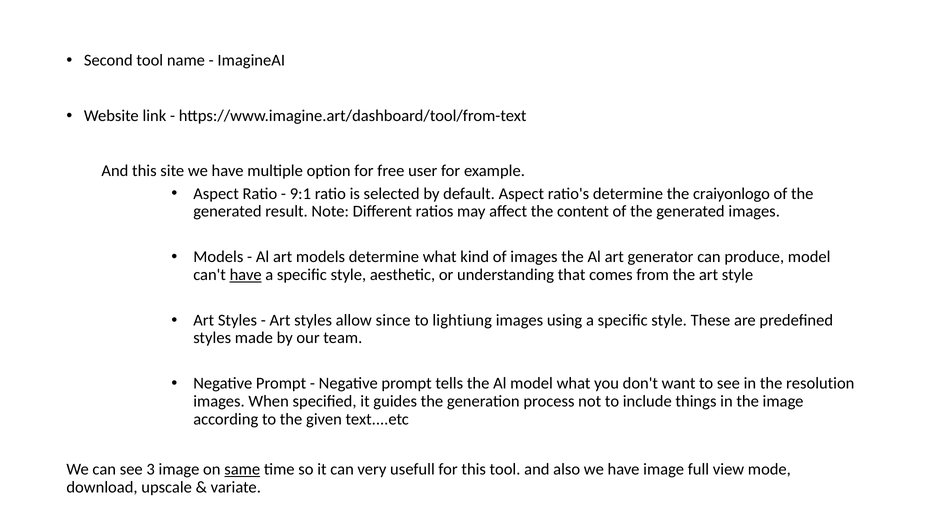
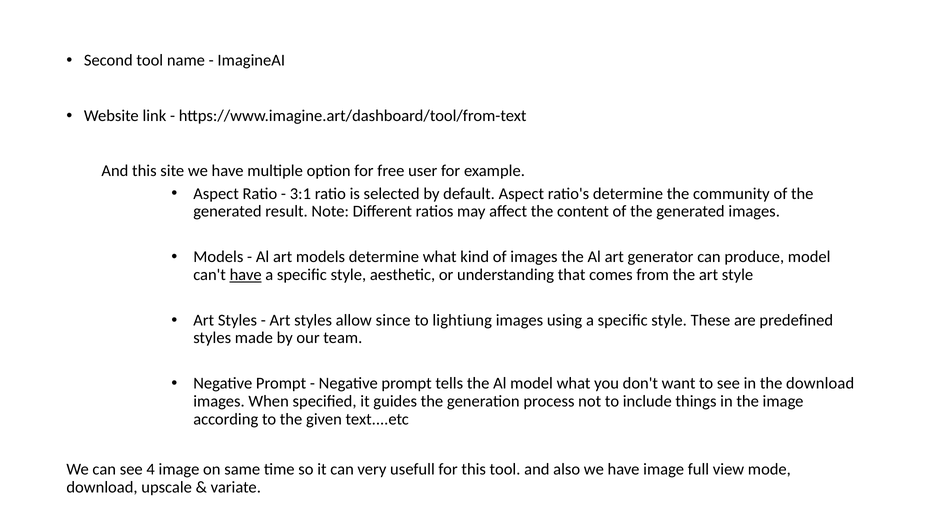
9:1: 9:1 -> 3:1
craiyonlogo: craiyonlogo -> community
the resolution: resolution -> download
3: 3 -> 4
same underline: present -> none
